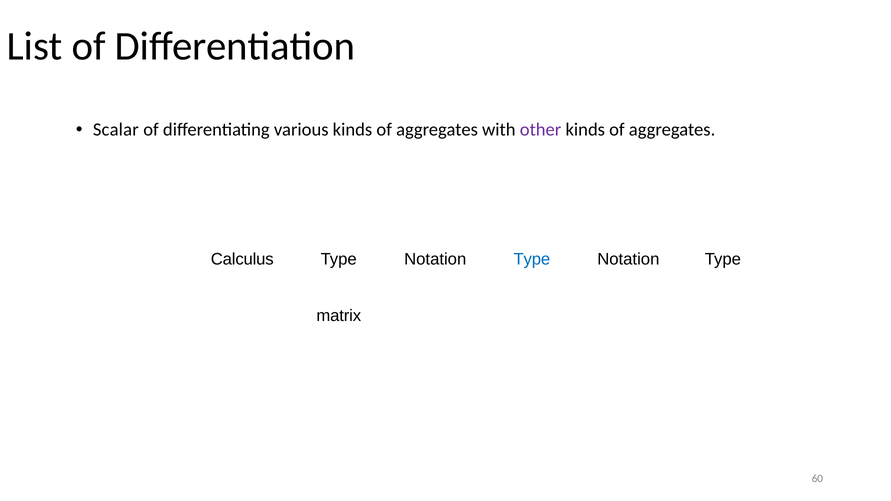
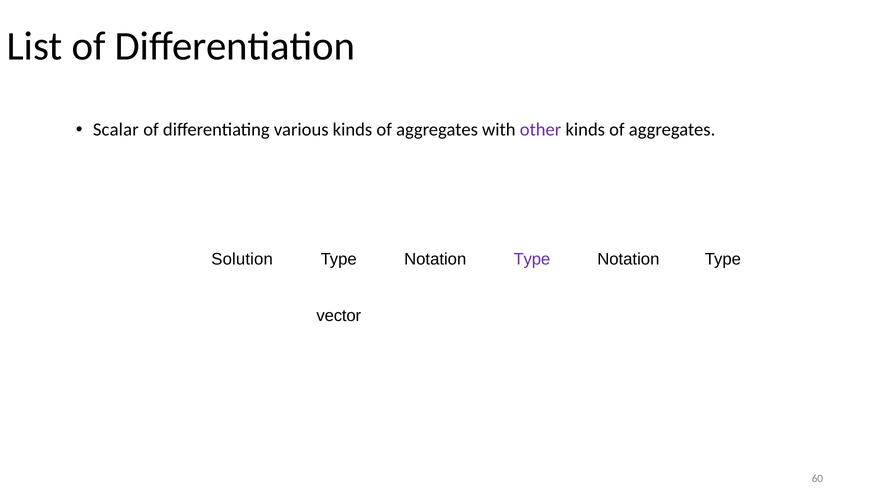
Calculus: Calculus -> Solution
Type at (532, 259) colour: blue -> purple
matrix: matrix -> vector
